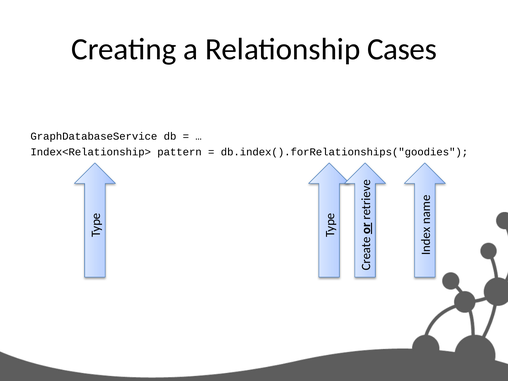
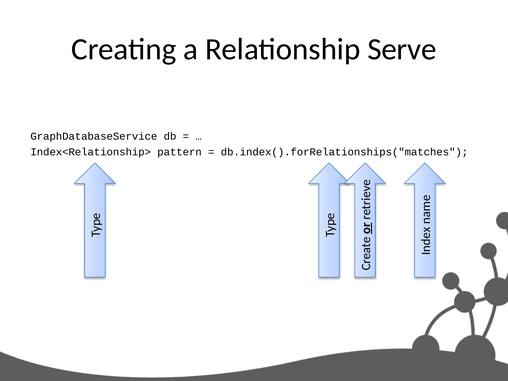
Cases: Cases -> Serve
db.index().forRelationships("goodies: db.index().forRelationships("goodies -> db.index().forRelationships("matches
